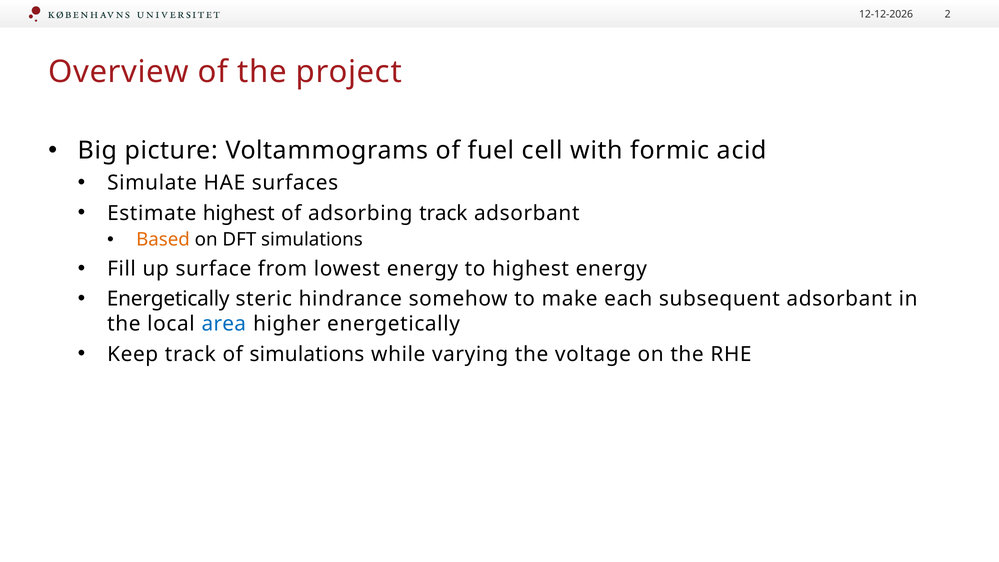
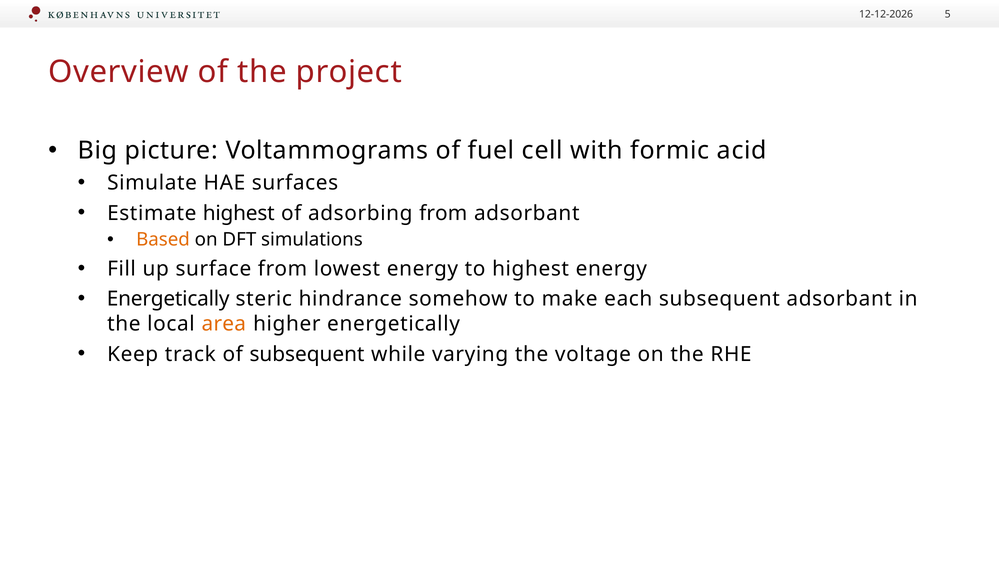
2: 2 -> 5
adsorbing track: track -> from
area colour: blue -> orange
of simulations: simulations -> subsequent
